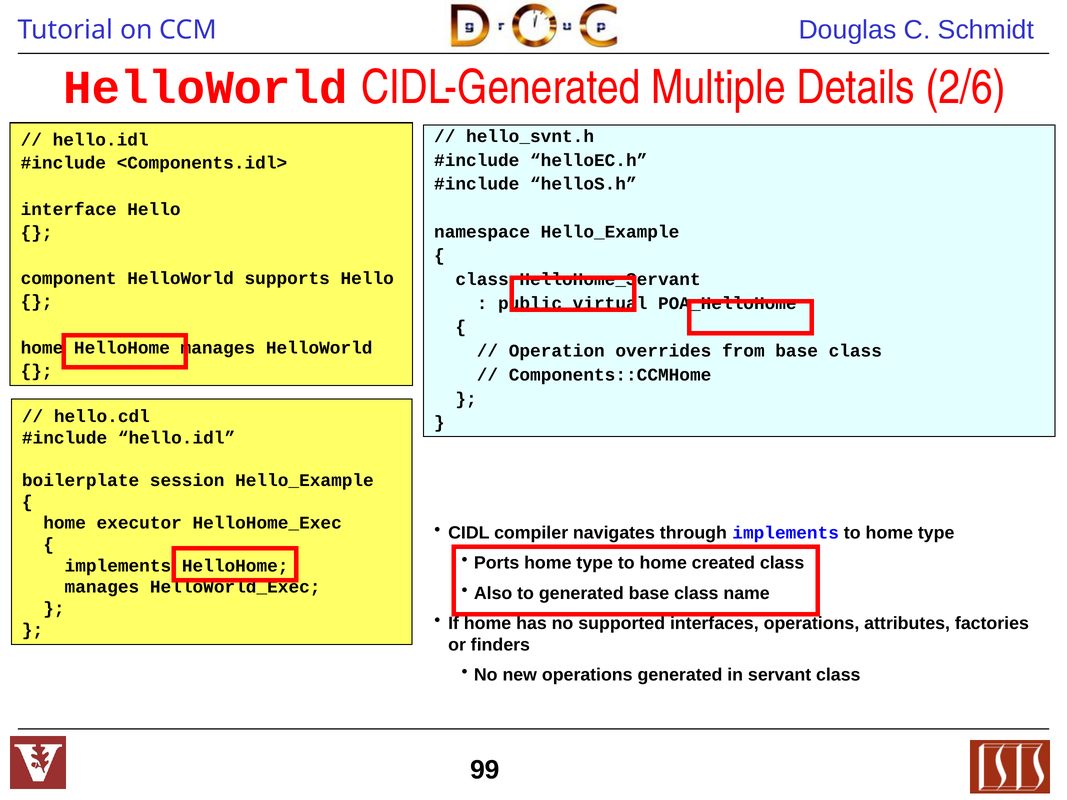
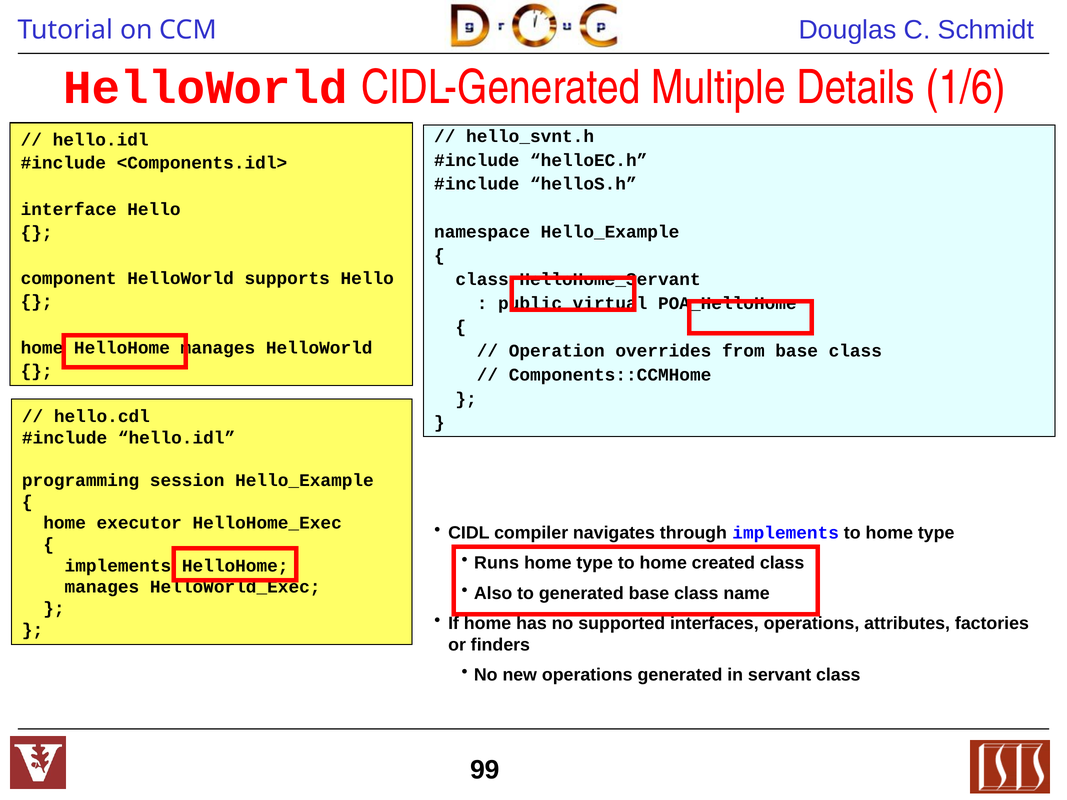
2/6: 2/6 -> 1/6
boilerplate: boilerplate -> programming
Ports: Ports -> Runs
